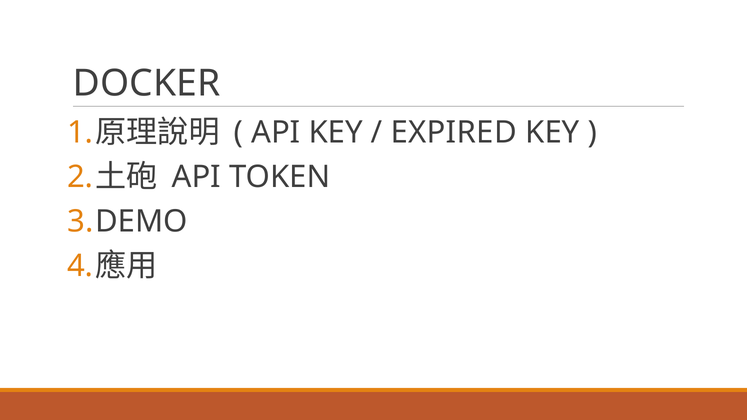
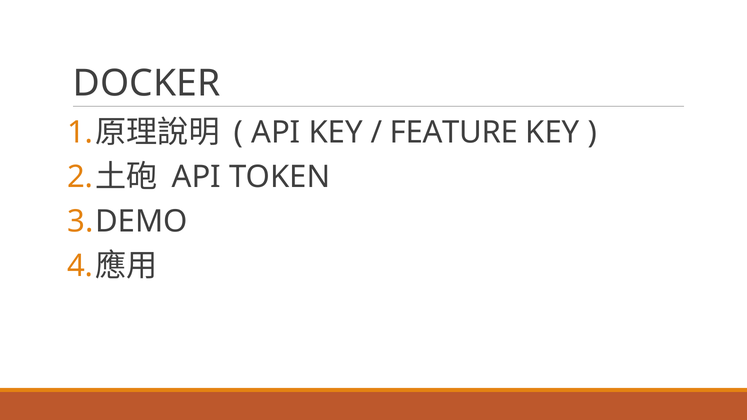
EXPIRED: EXPIRED -> FEATURE
